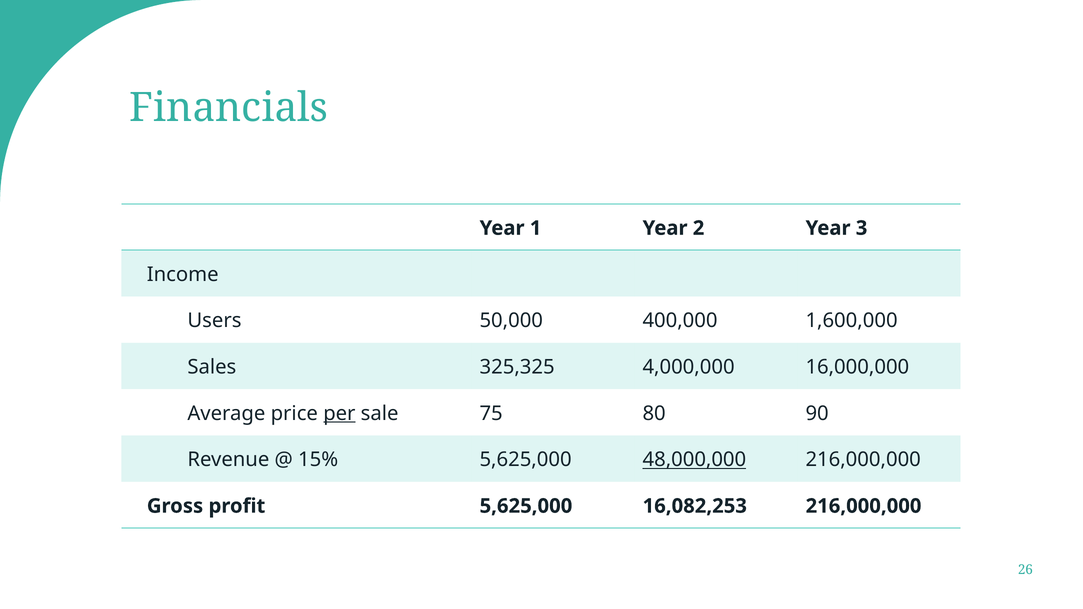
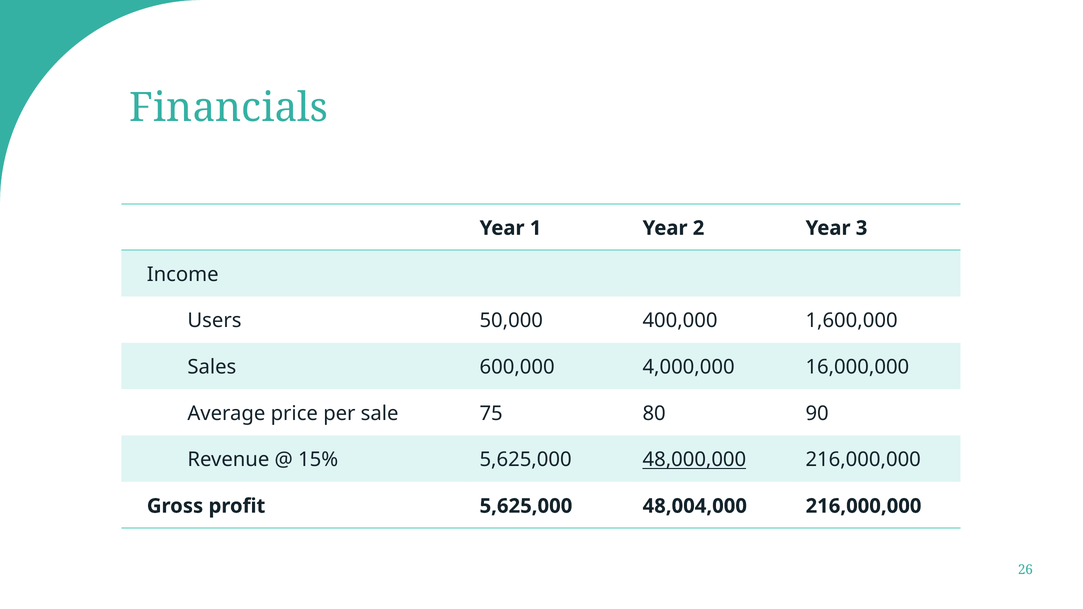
325,325: 325,325 -> 600,000
per underline: present -> none
16,082,253: 16,082,253 -> 48,004,000
